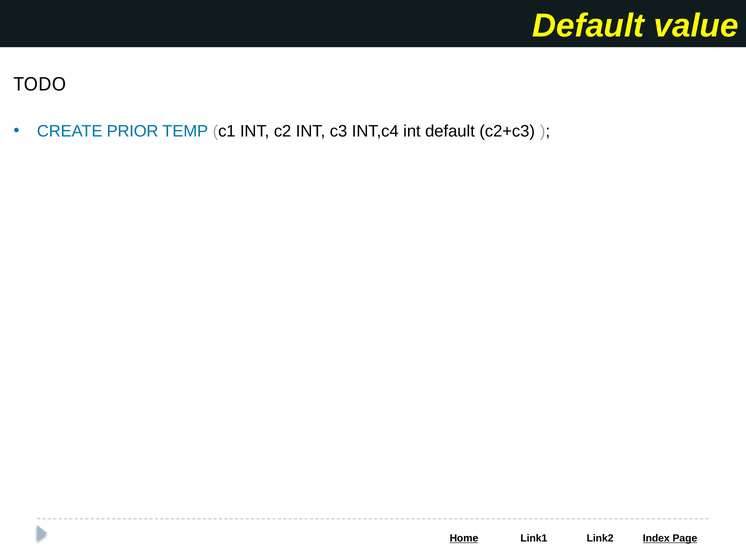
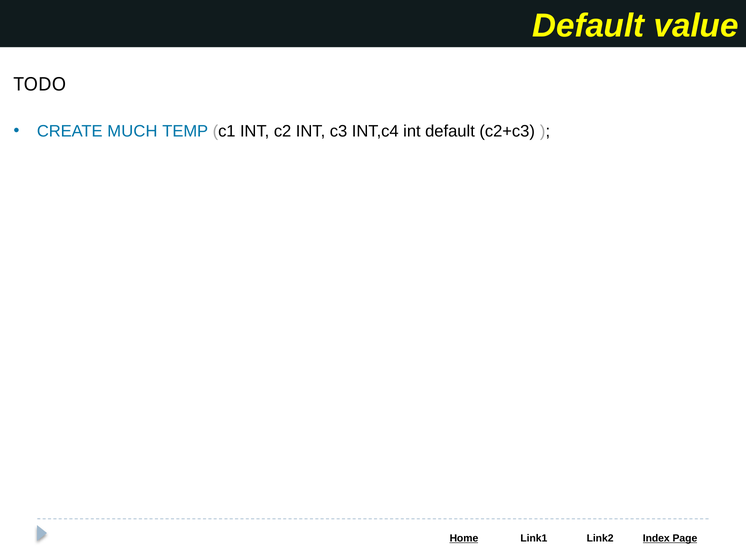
PRIOR: PRIOR -> MUCH
